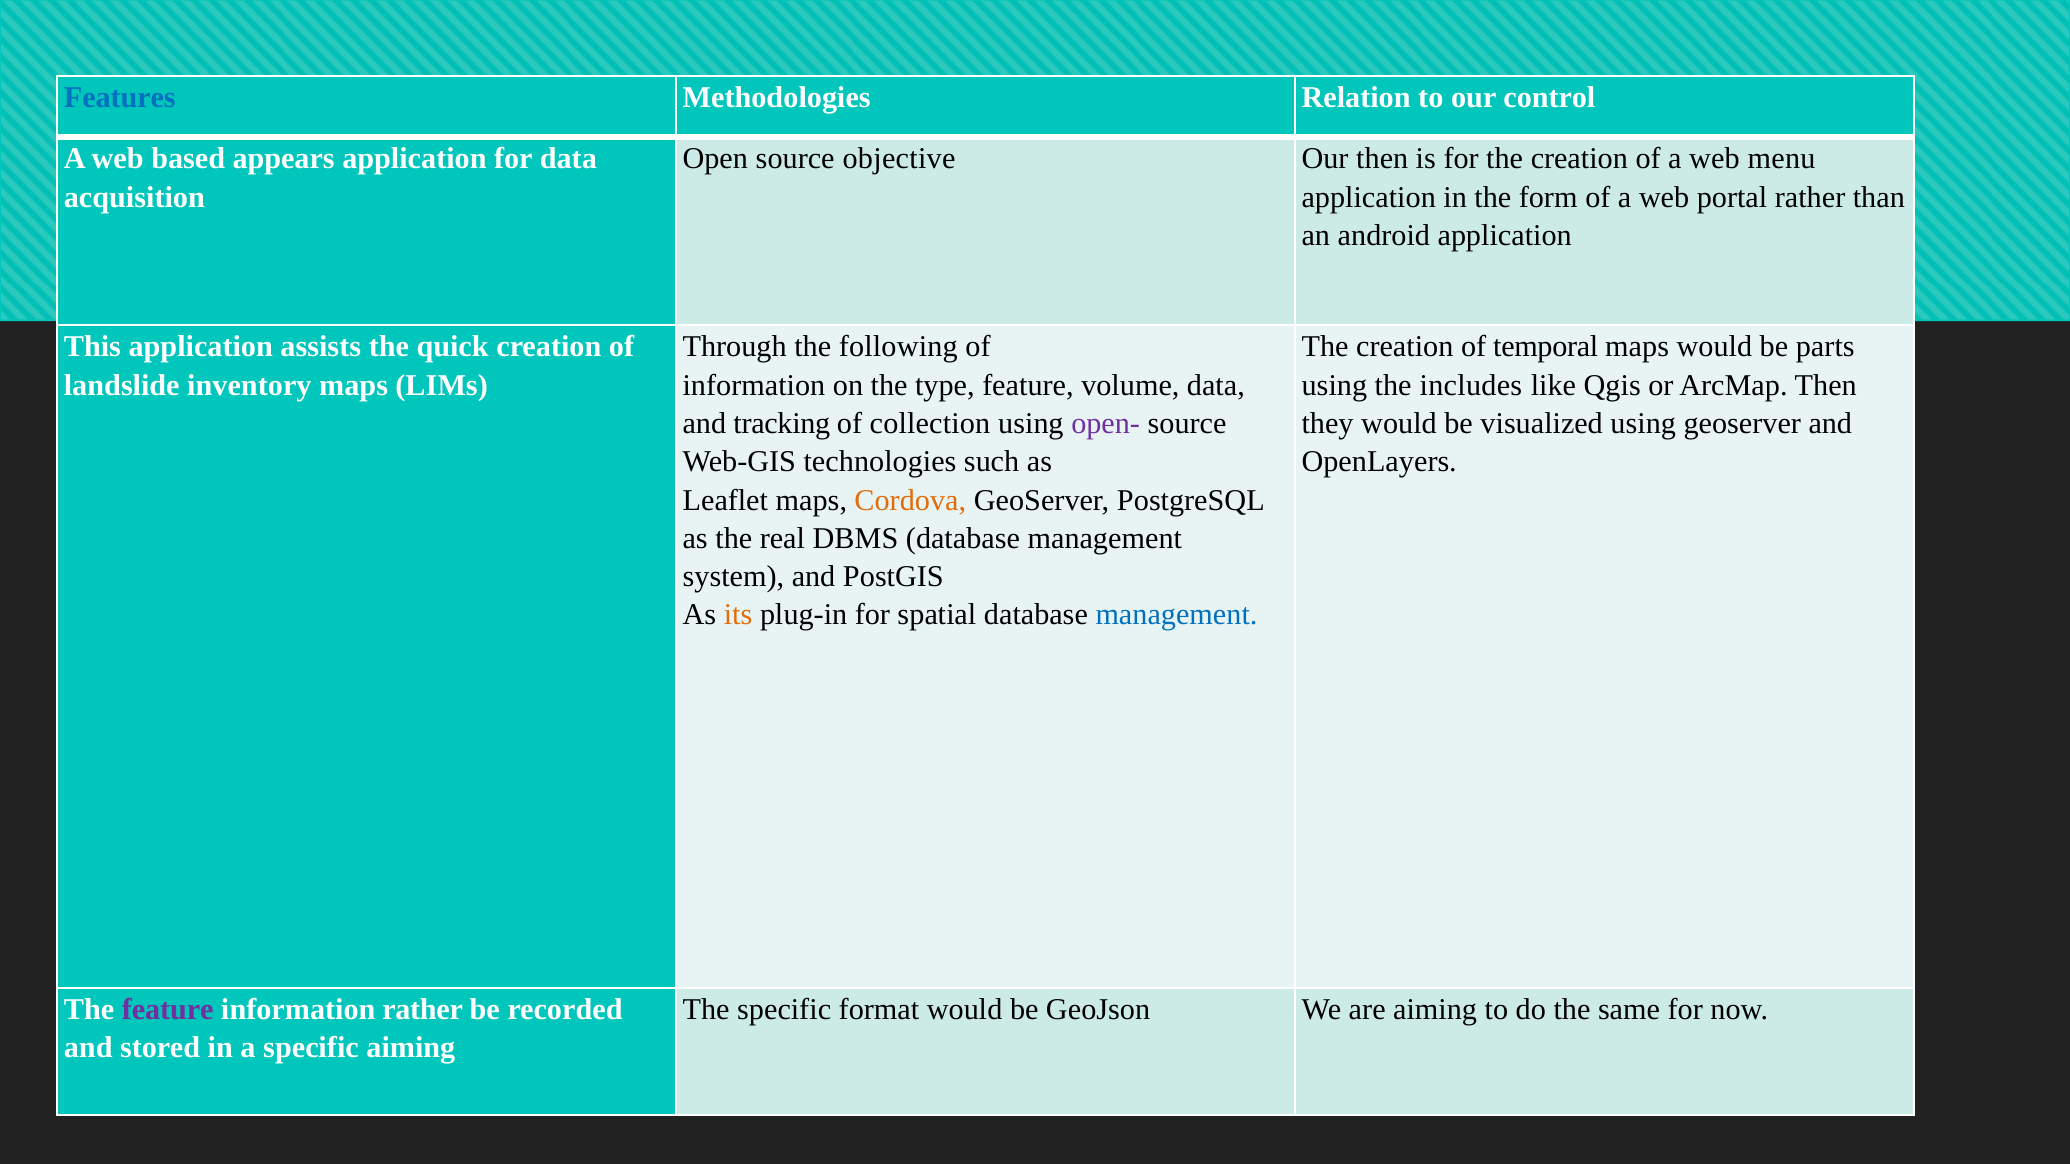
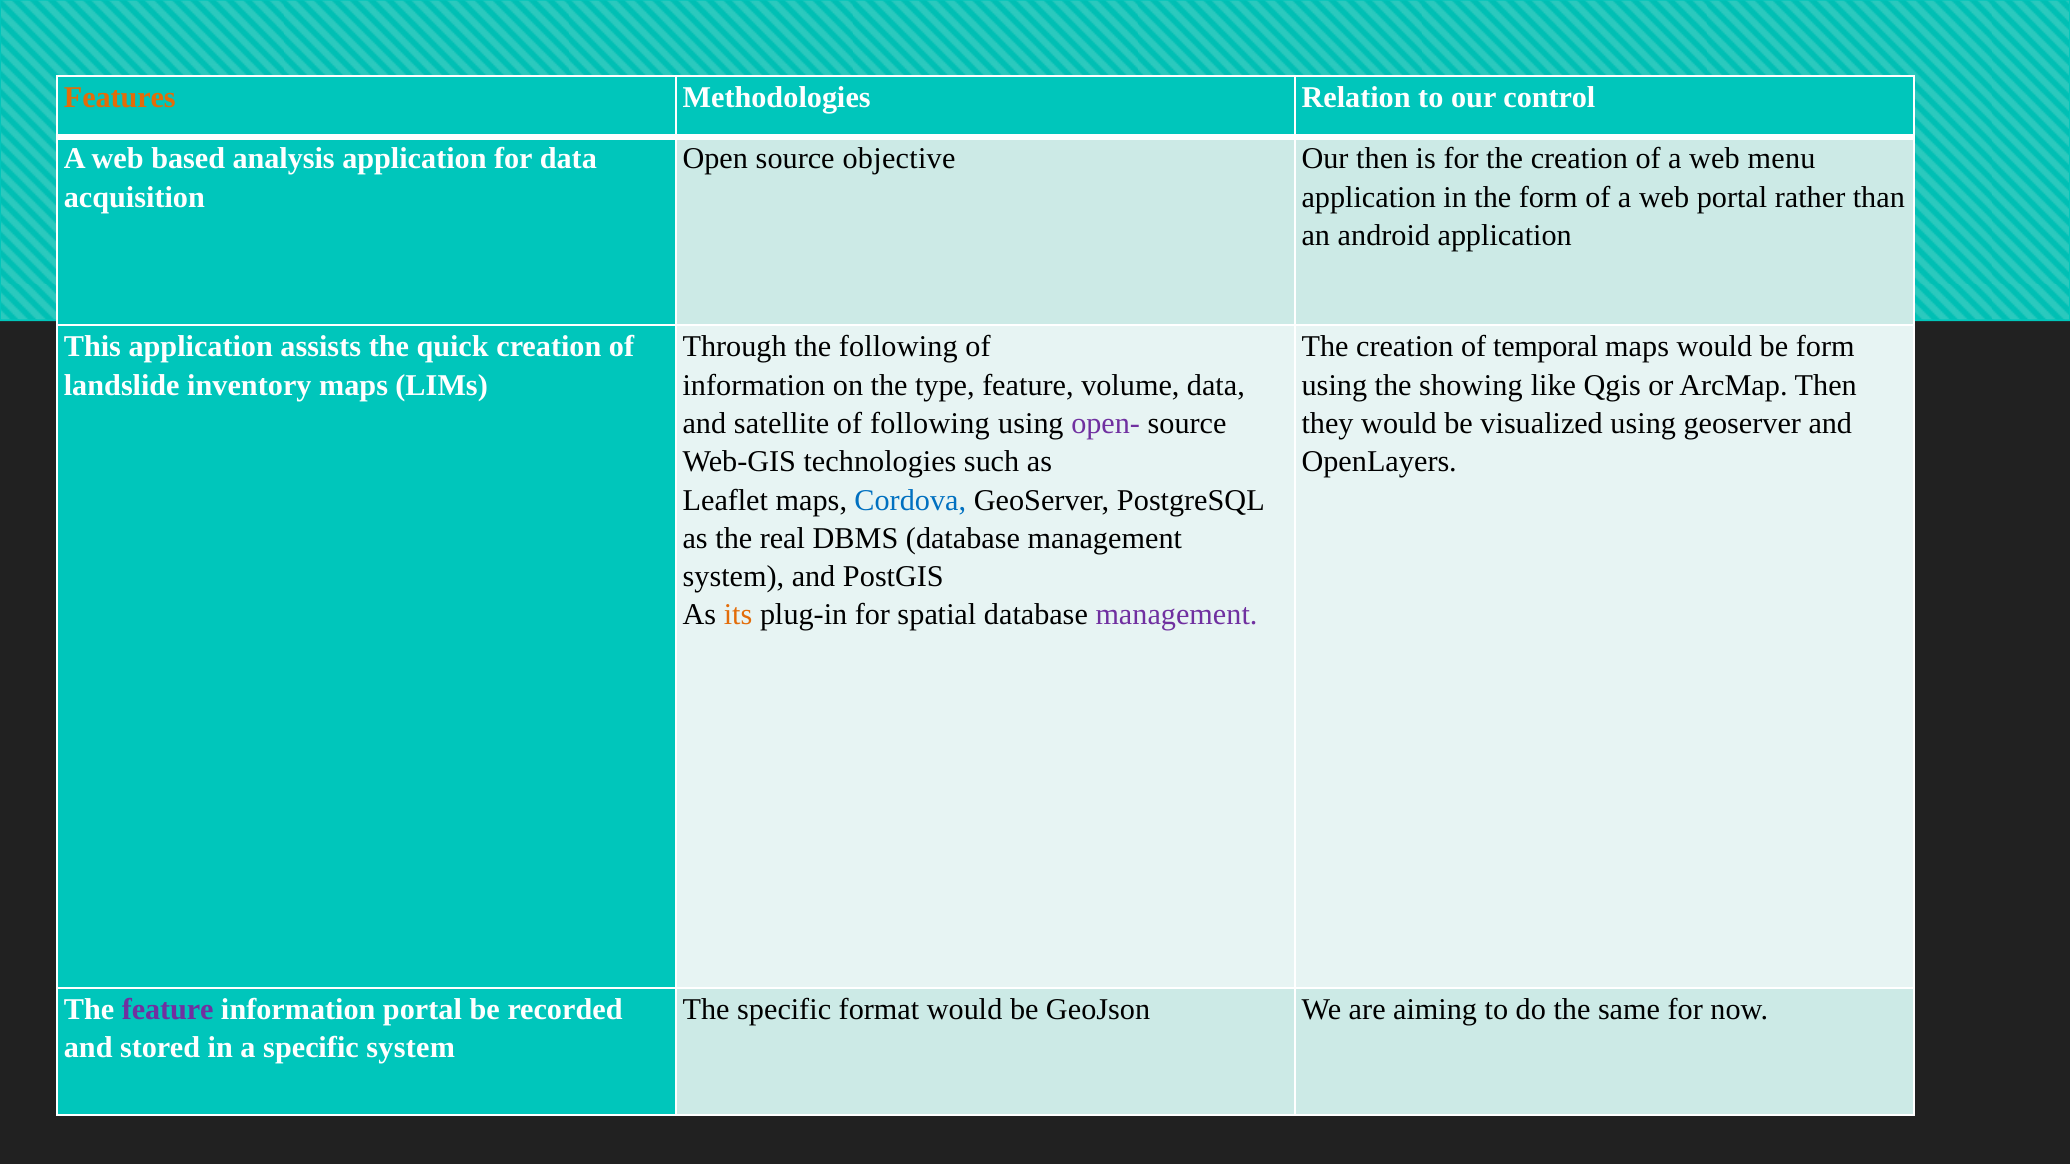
Features colour: blue -> orange
appears: appears -> analysis
be parts: parts -> form
includes: includes -> showing
tracking: tracking -> satellite
of collection: collection -> following
Cordova colour: orange -> blue
management at (1176, 615) colour: blue -> purple
information rather: rather -> portal
specific aiming: aiming -> system
